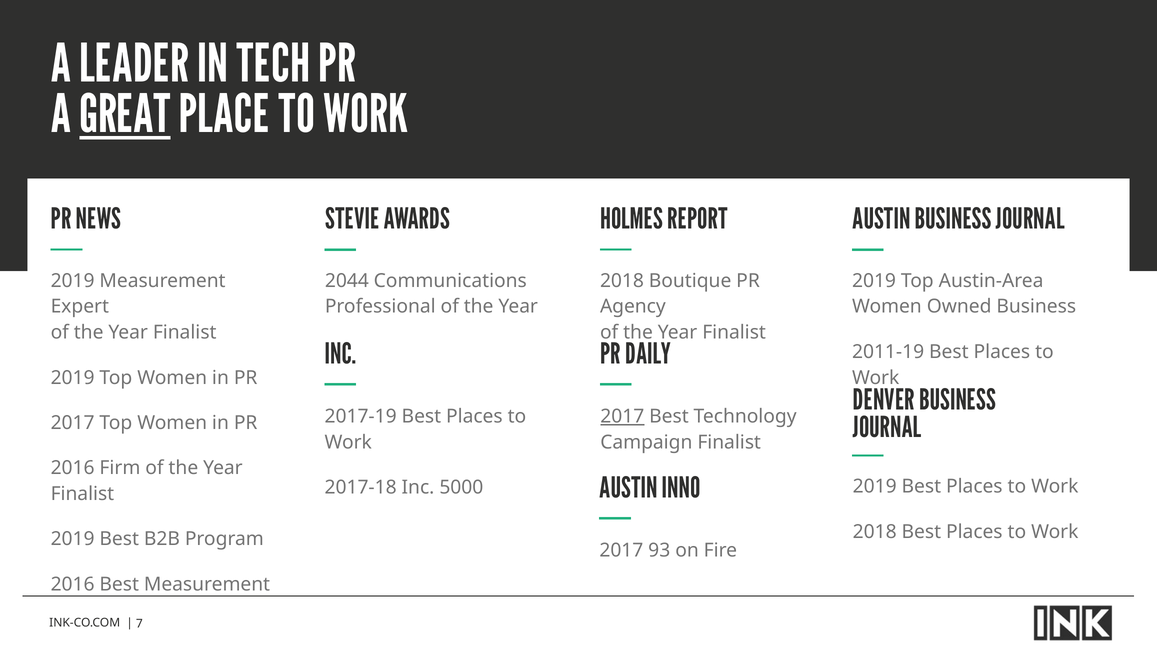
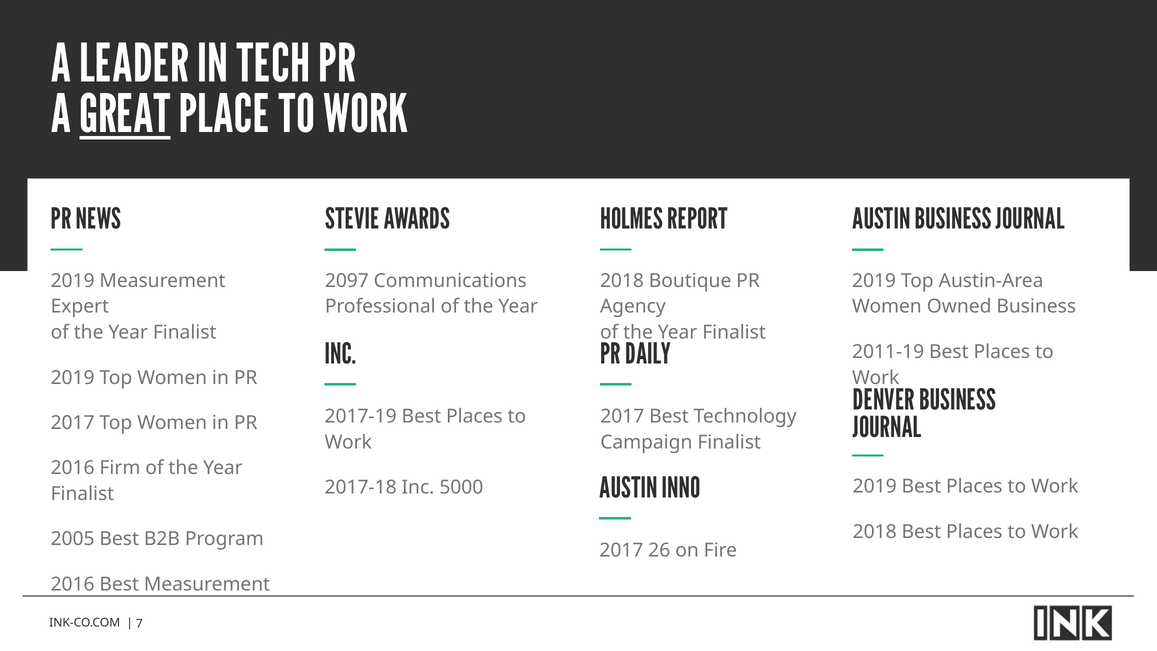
2044: 2044 -> 2097
2017 at (622, 416) underline: present -> none
2019 at (73, 539): 2019 -> 2005
93: 93 -> 26
